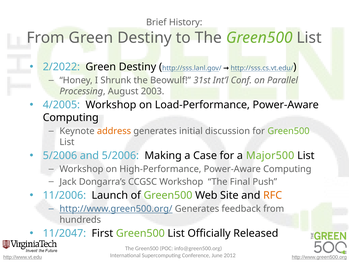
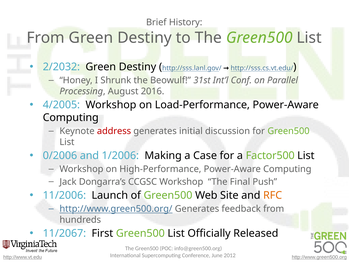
2/2022: 2/2022 -> 2/2032
2003: 2003 -> 2016
address colour: orange -> red
5/2006 at (60, 155): 5/2006 -> 0/2006
and 5/2006: 5/2006 -> 1/2006
Major500: Major500 -> Factor500
11/2047: 11/2047 -> 11/2067
